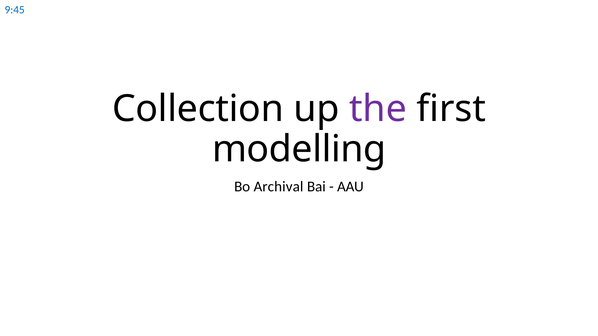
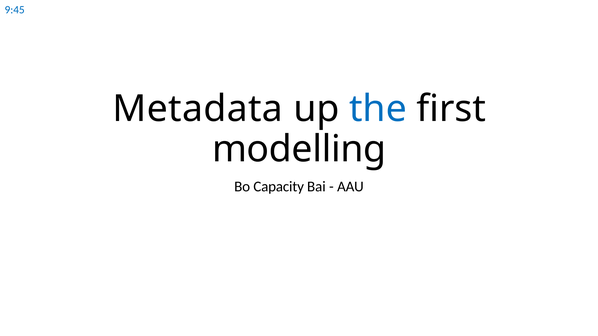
Collection: Collection -> Metadata
the colour: purple -> blue
Archival: Archival -> Capacity
